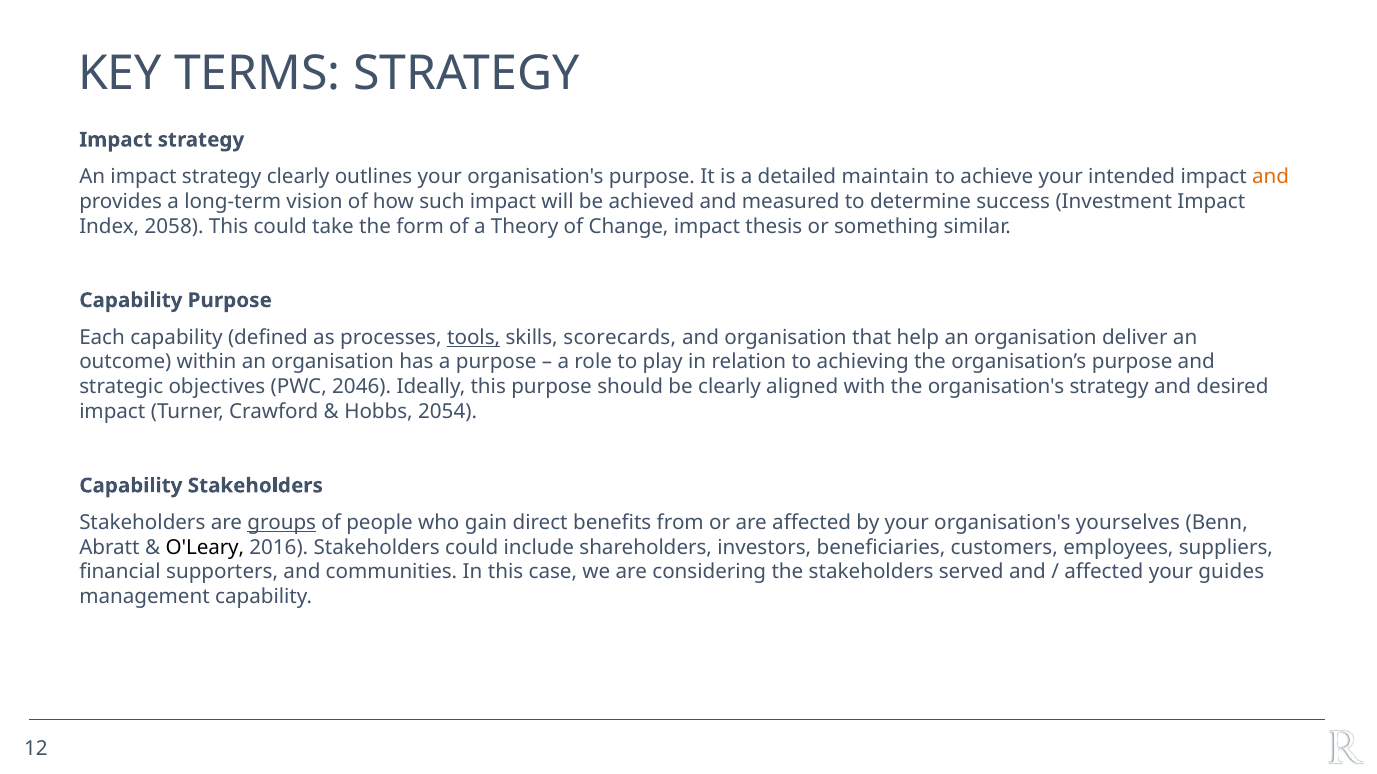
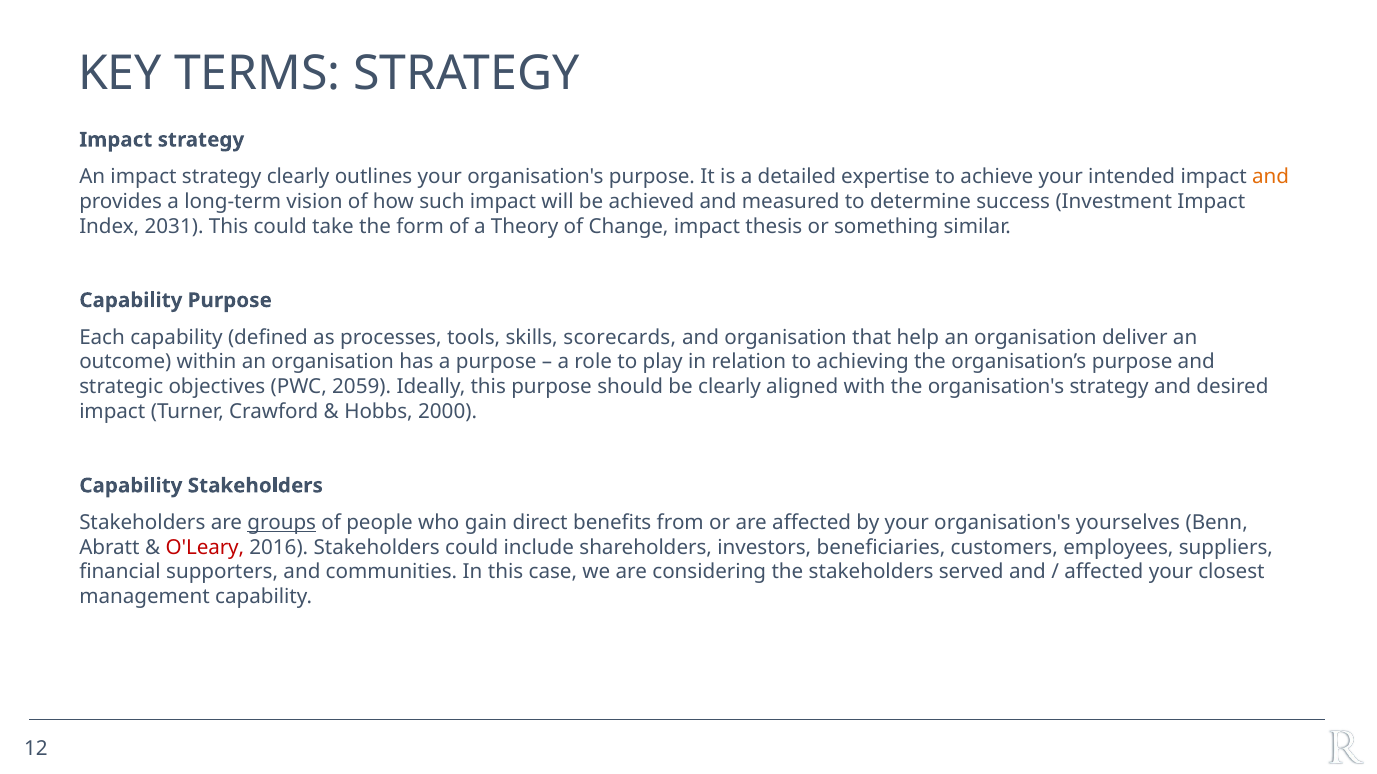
maintain: maintain -> expertise
2058: 2058 -> 2031
tools underline: present -> none
2046: 2046 -> 2059
2054: 2054 -> 2000
O'Leary colour: black -> red
guides: guides -> closest
